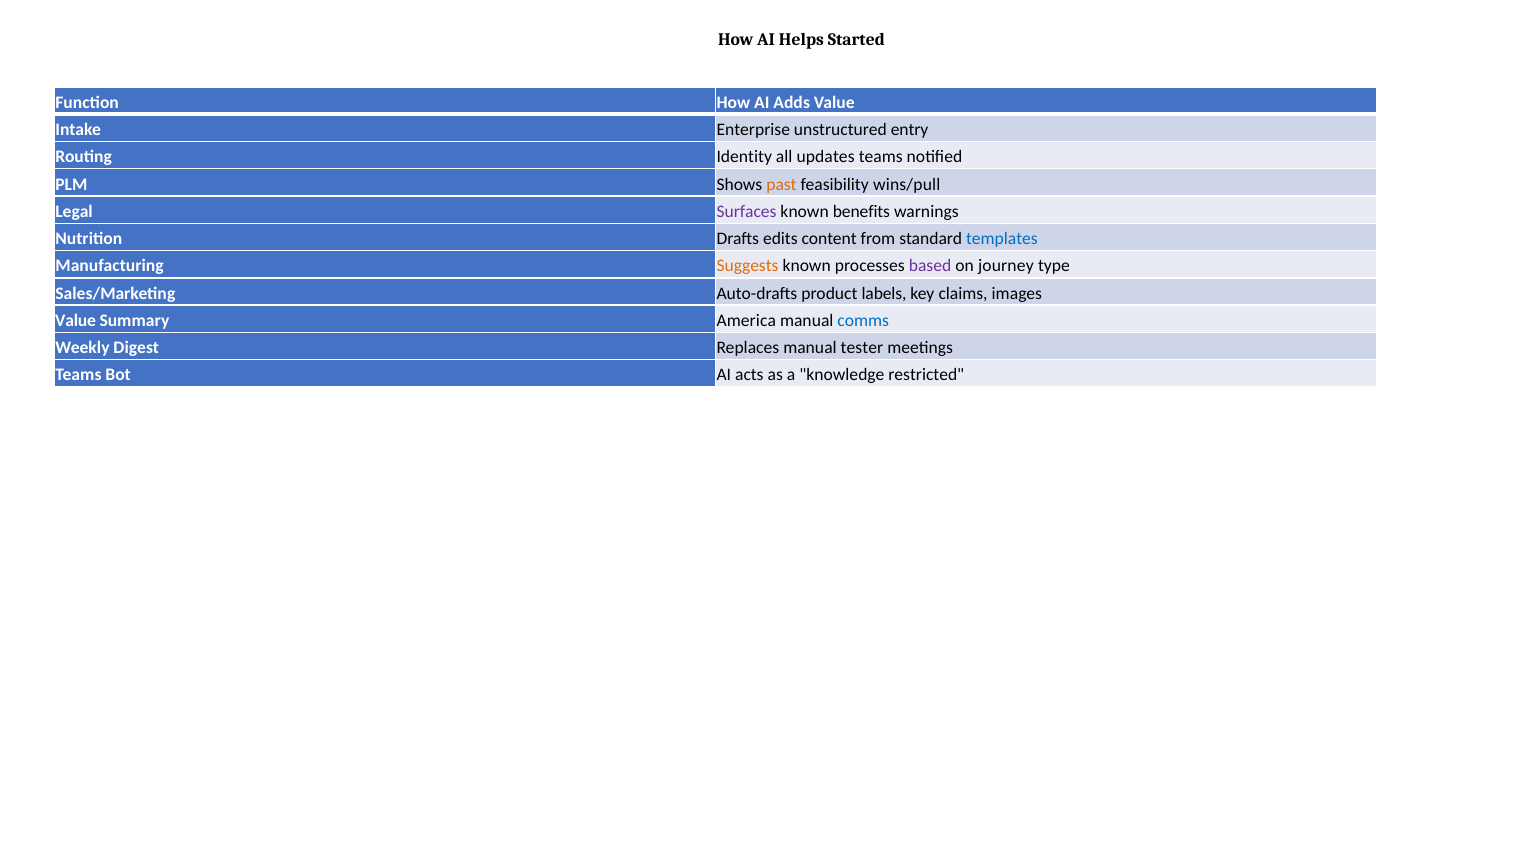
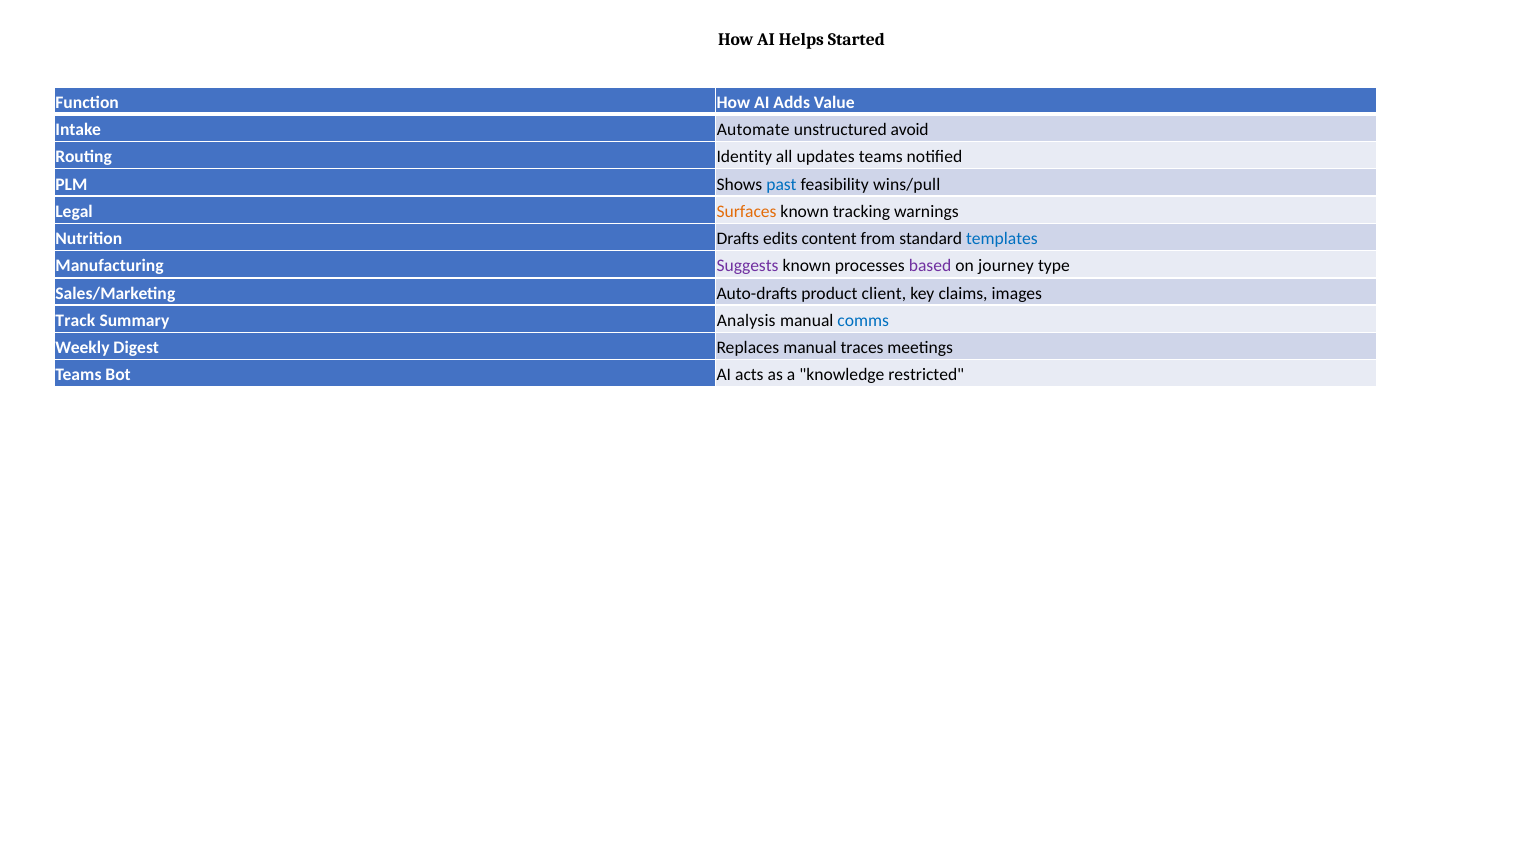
Enterprise: Enterprise -> Automate
entry: entry -> avoid
past colour: orange -> blue
Surfaces colour: purple -> orange
benefits: benefits -> tracking
Suggests colour: orange -> purple
labels: labels -> client
Value at (76, 321): Value -> Track
America: America -> Analysis
tester: tester -> traces
